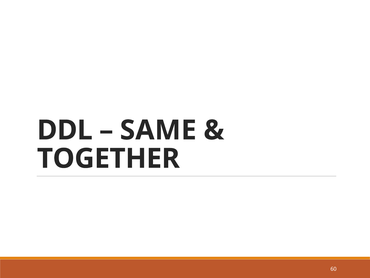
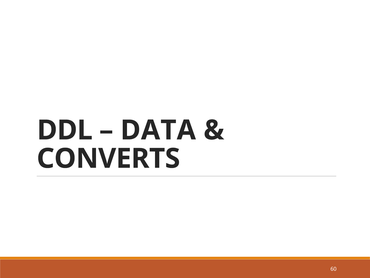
SAME: SAME -> DATA
TOGETHER: TOGETHER -> CONVERTS
